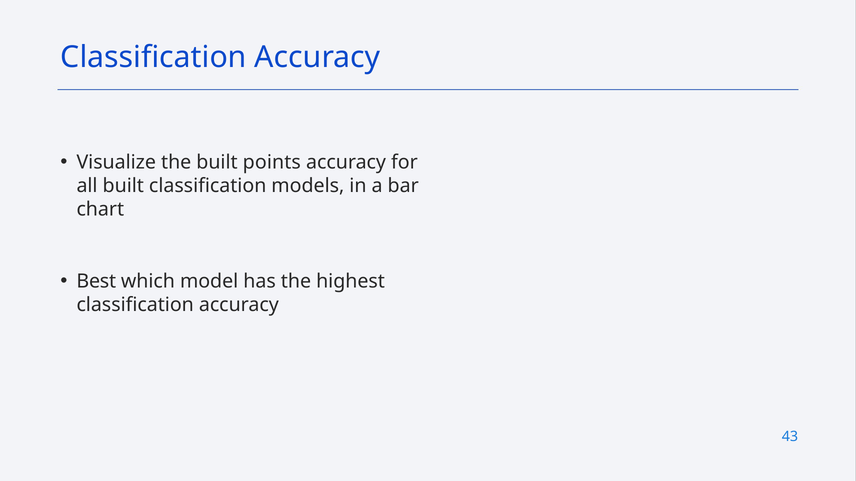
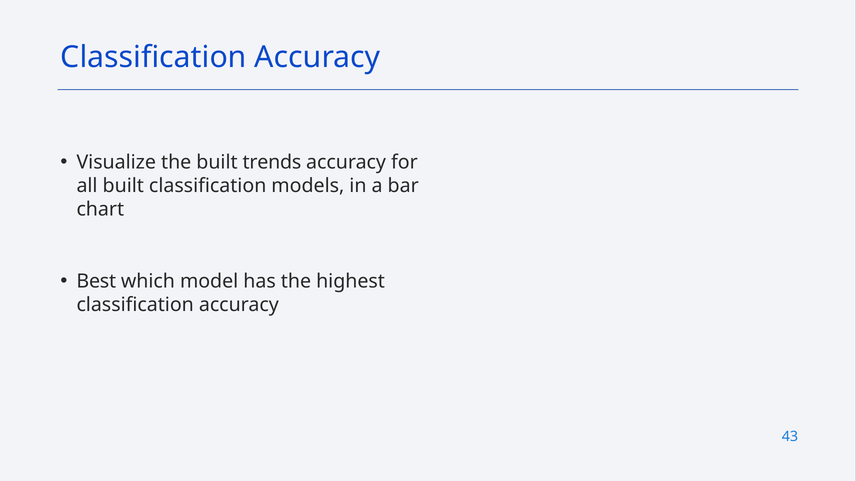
points: points -> trends
